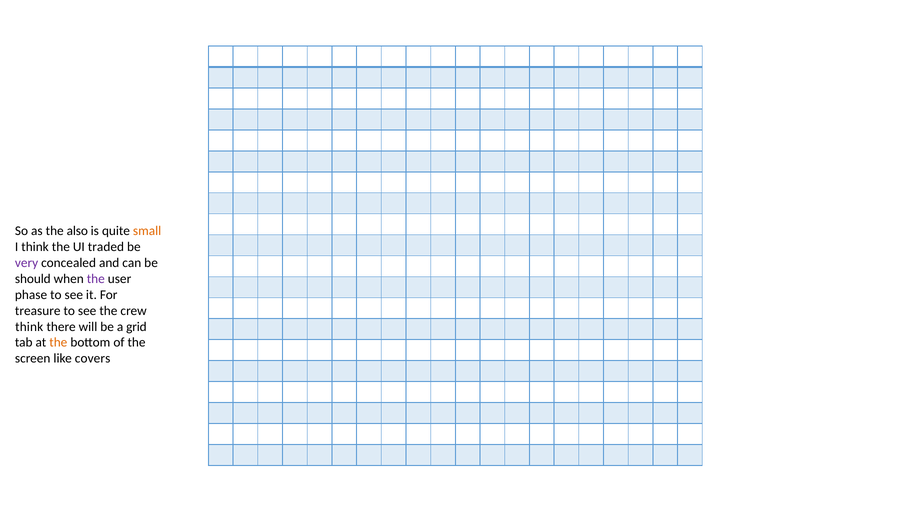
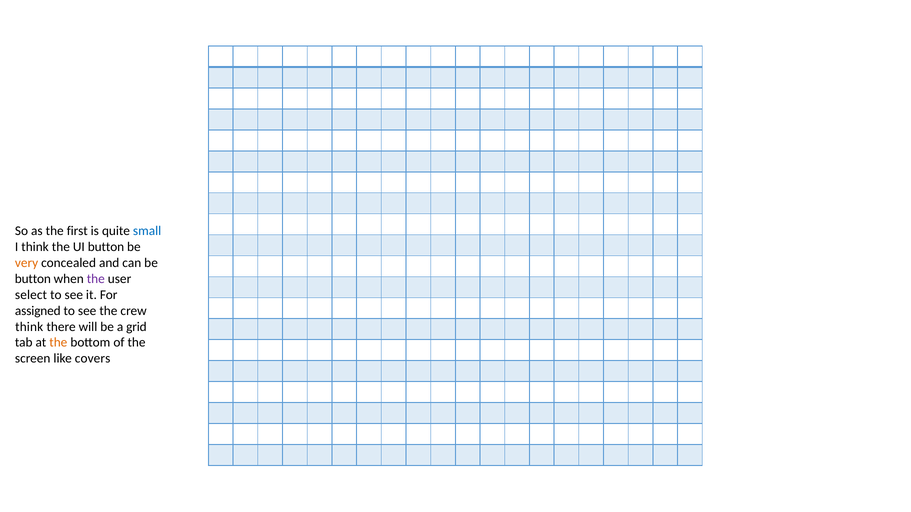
also: also -> first
small colour: orange -> blue
UI traded: traded -> button
very colour: purple -> orange
should at (33, 279): should -> button
phase: phase -> select
treasure: treasure -> assigned
